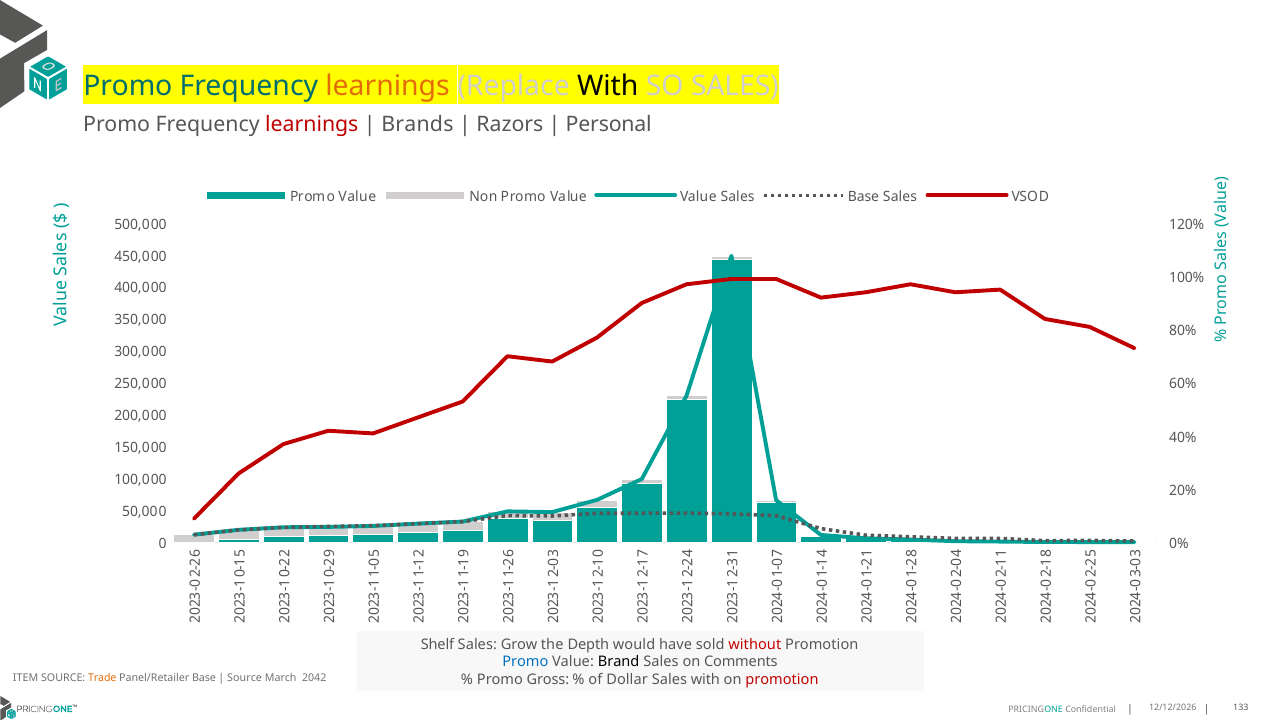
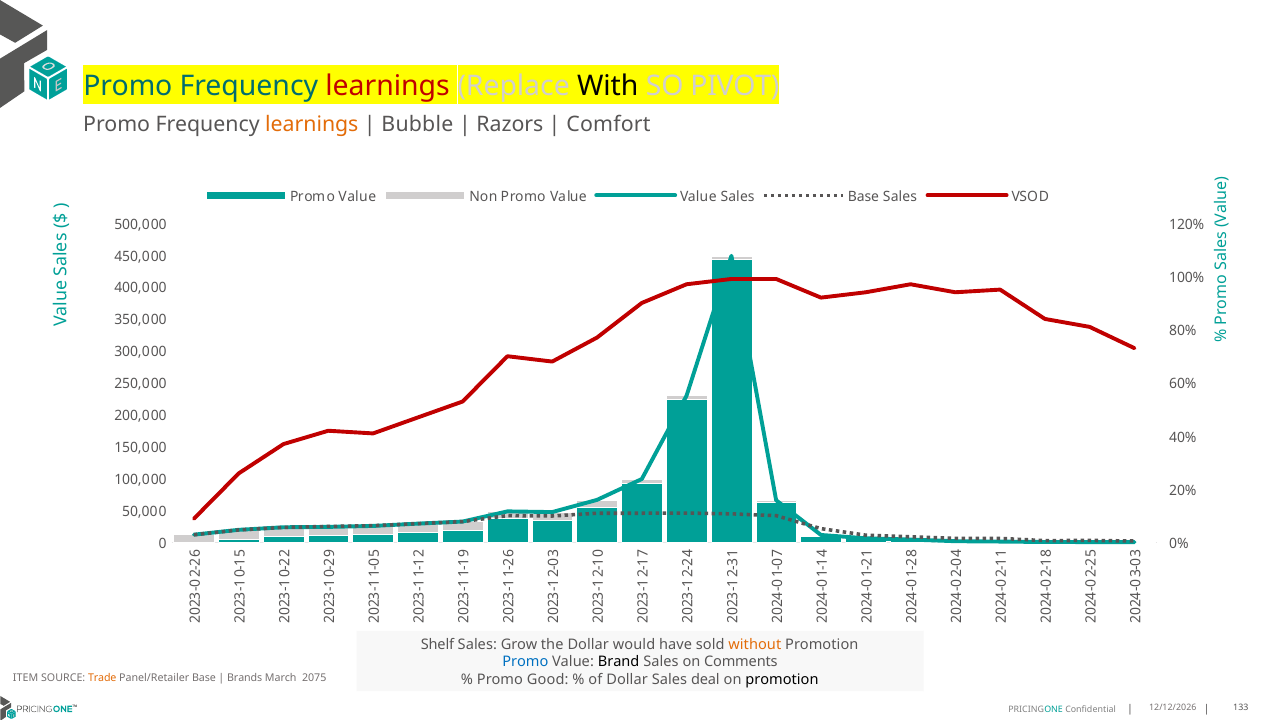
learnings at (388, 86) colour: orange -> red
SO SALES: SALES -> PIVOT
learnings at (312, 125) colour: red -> orange
Brands: Brands -> Bubble
Personal: Personal -> Comfort
the Depth: Depth -> Dollar
without colour: red -> orange
Source at (245, 678): Source -> Brands
2042: 2042 -> 2075
Gross: Gross -> Good
Sales with: with -> deal
promotion at (782, 680) colour: red -> black
